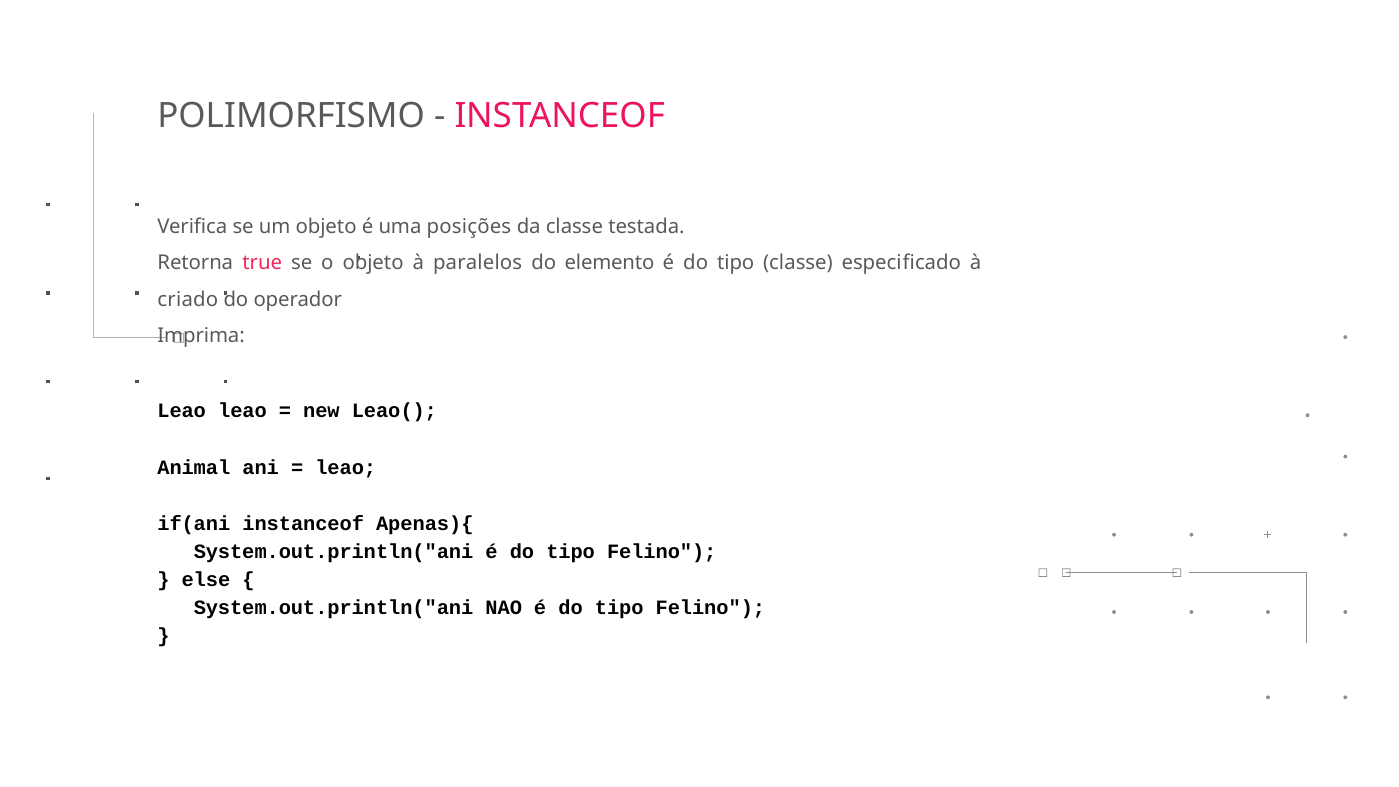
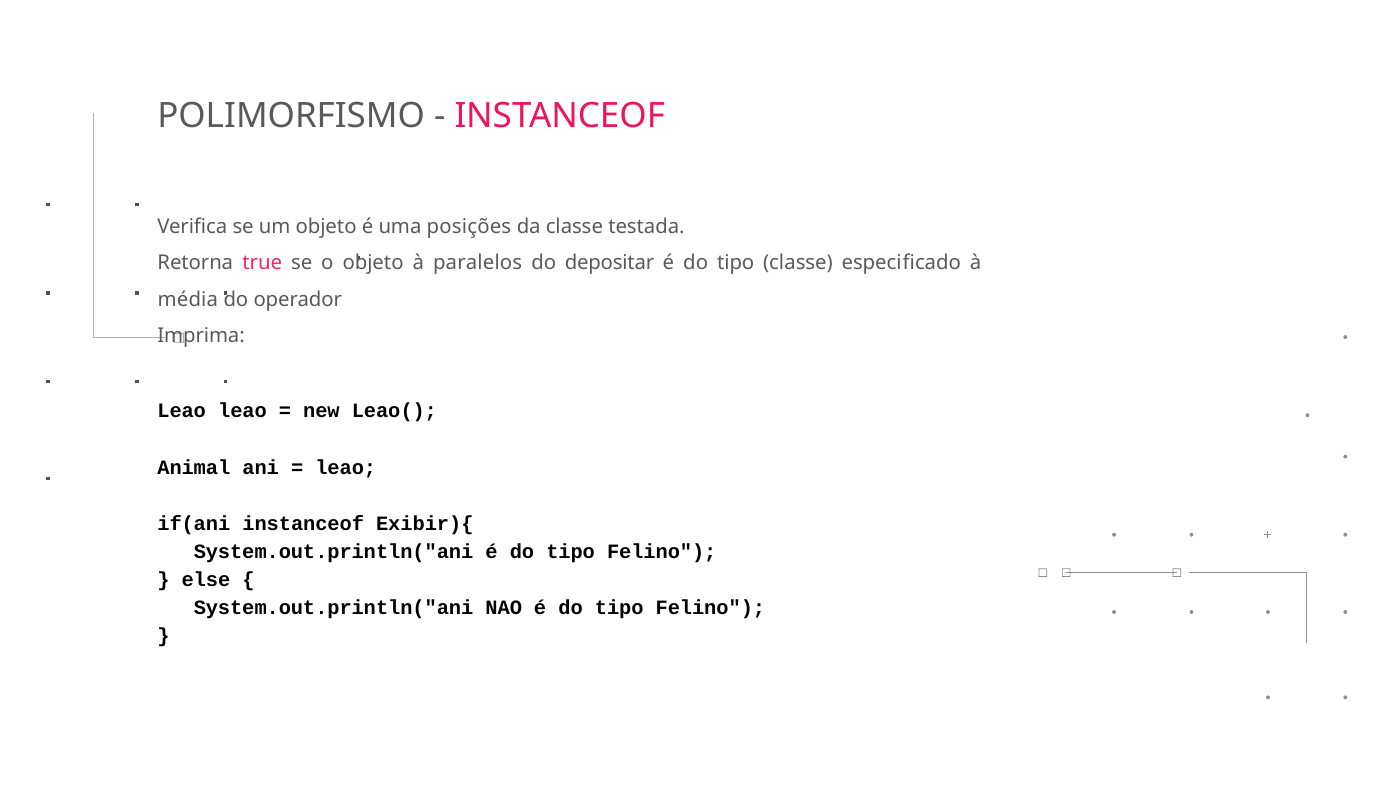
elemento: elemento -> depositar
criado: criado -> média
Apenas){: Apenas){ -> Exibir){
